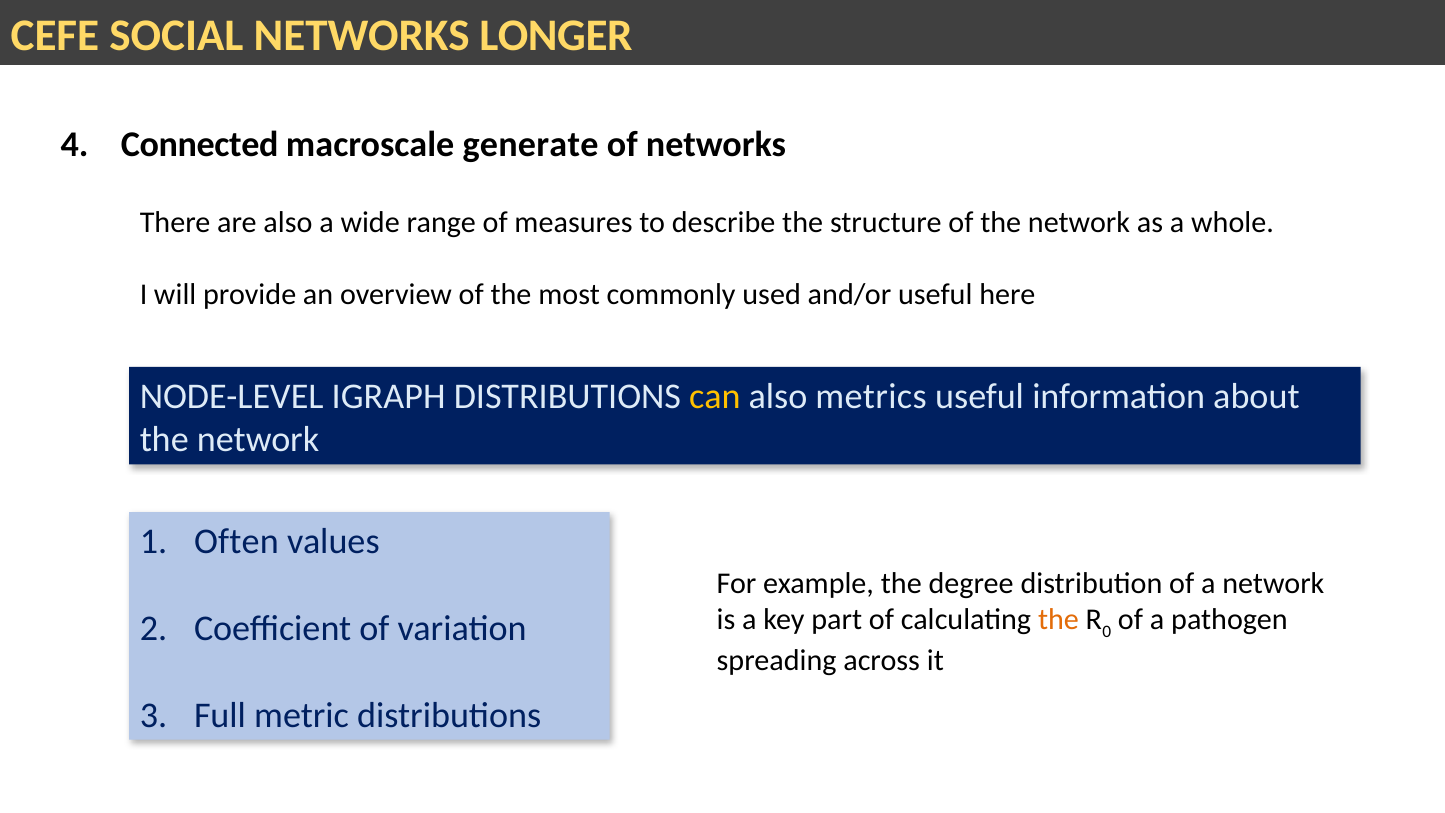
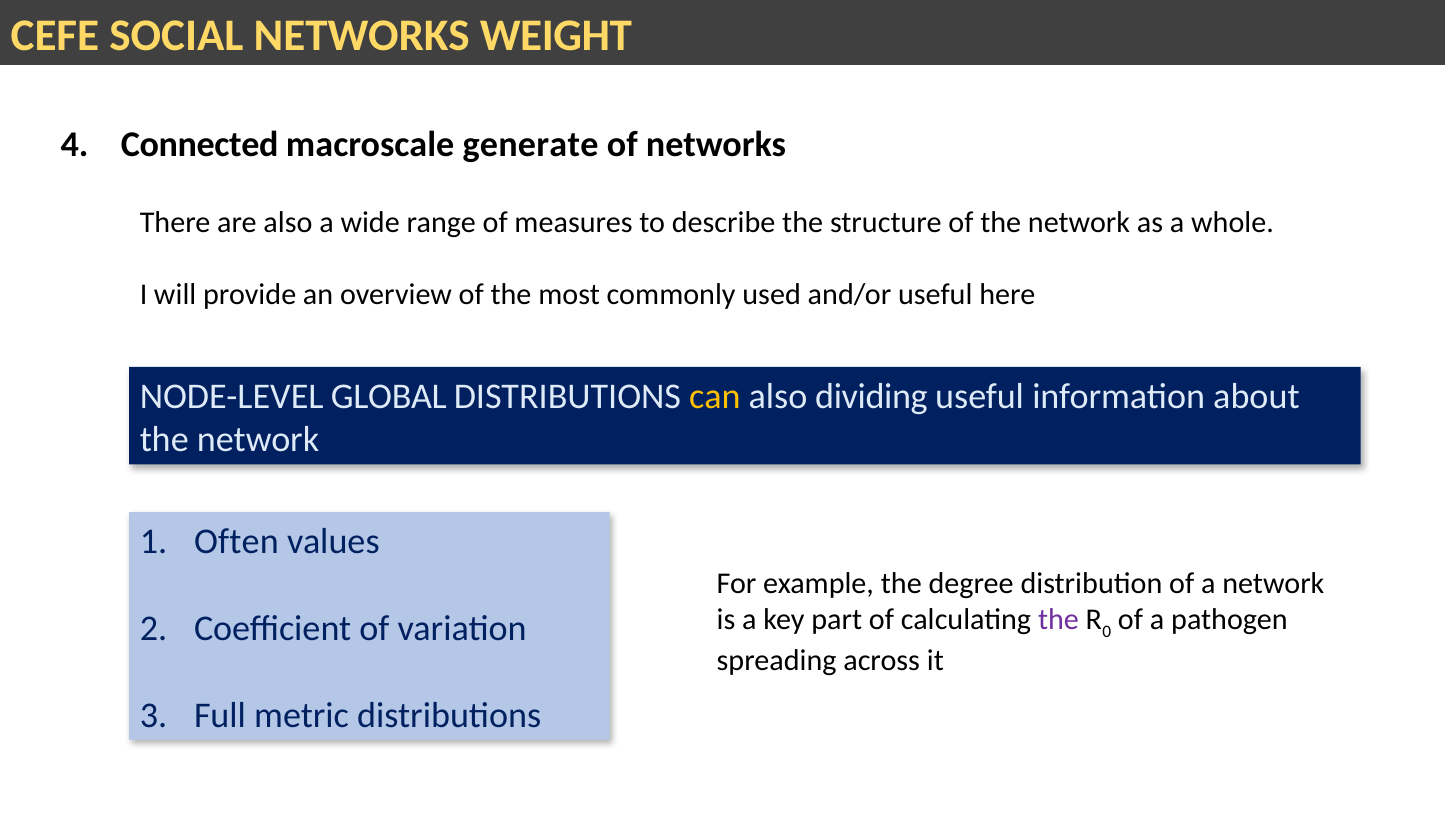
LONGER: LONGER -> WEIGHT
IGRAPH: IGRAPH -> GLOBAL
metrics: metrics -> dividing
the at (1058, 620) colour: orange -> purple
